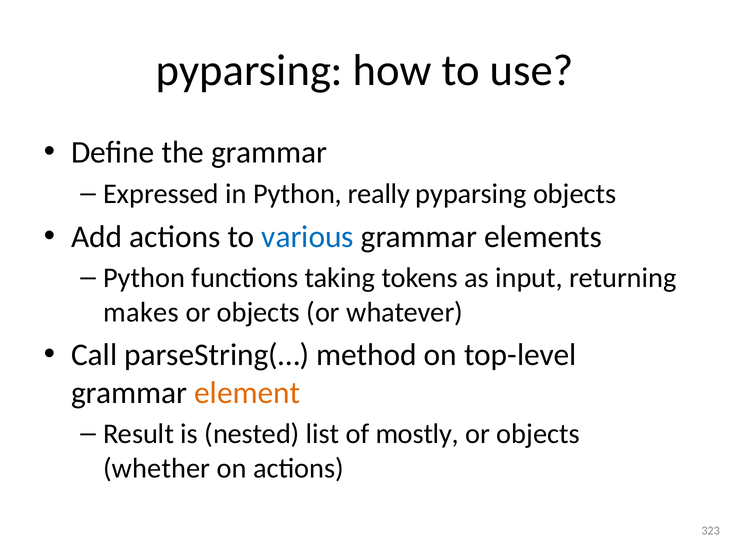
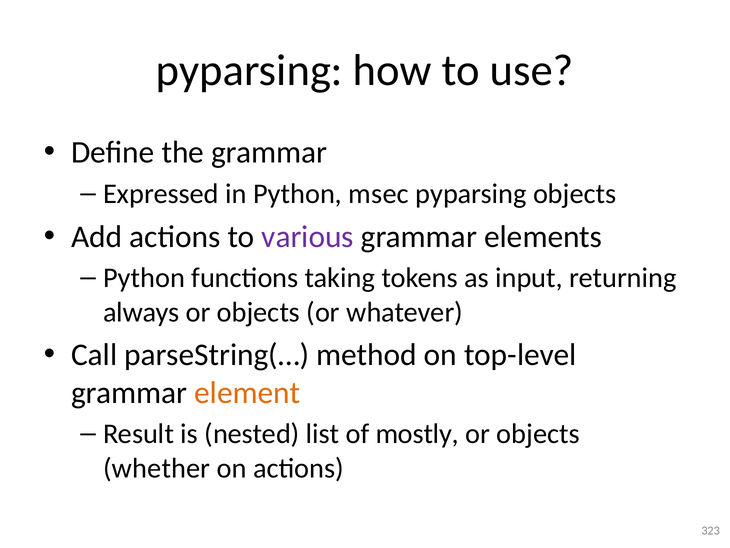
really: really -> msec
various colour: blue -> purple
makes: makes -> always
